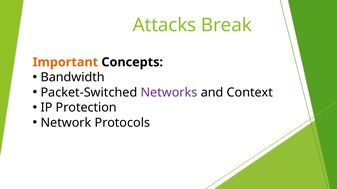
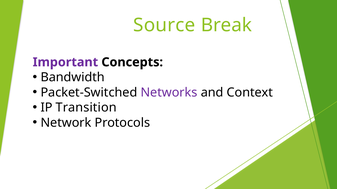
Attacks: Attacks -> Source
Important colour: orange -> purple
Protection: Protection -> Transition
